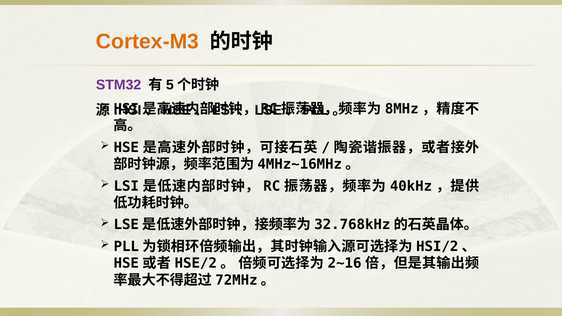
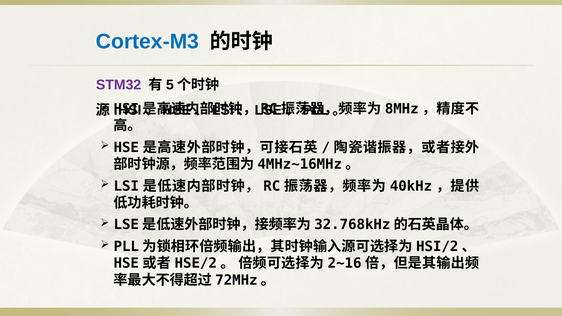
Cortex-M3 colour: orange -> blue
